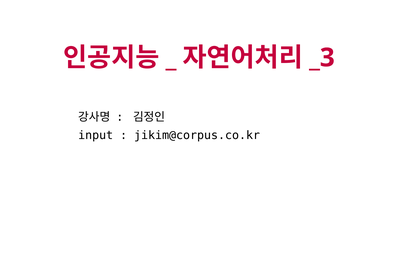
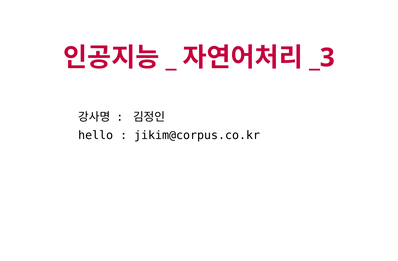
input: input -> hello
